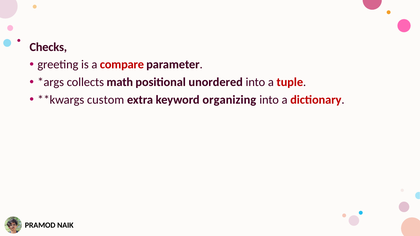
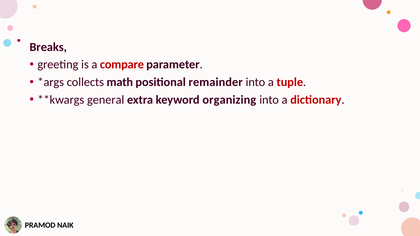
Checks: Checks -> Breaks
unordered: unordered -> remainder
custom: custom -> general
